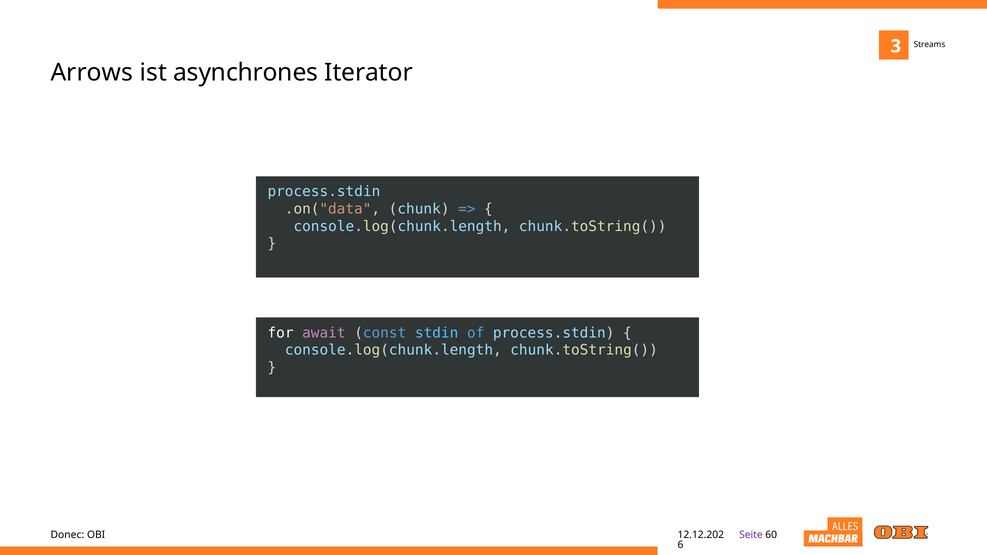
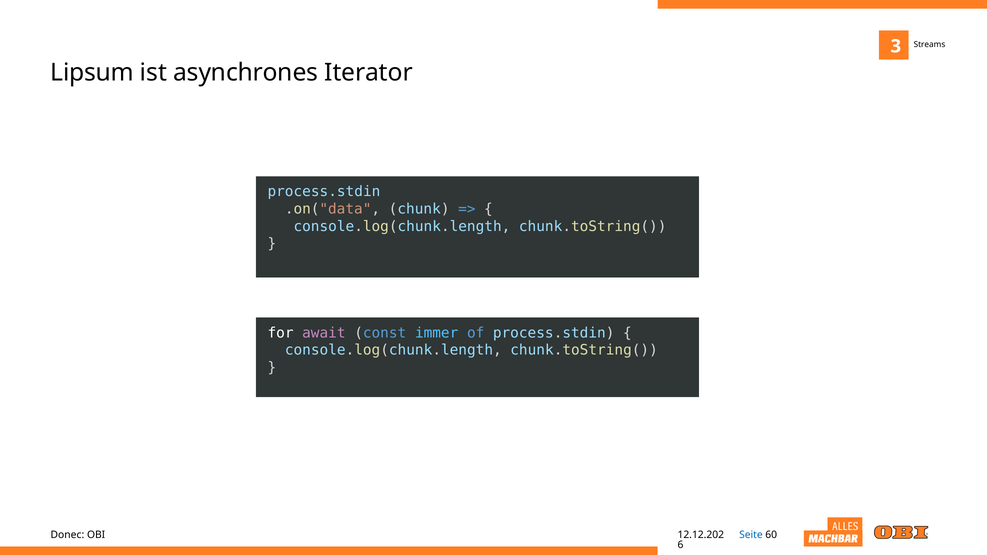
Arrows: Arrows -> Lipsum
stdin: stdin -> immer
Seite colour: purple -> blue
